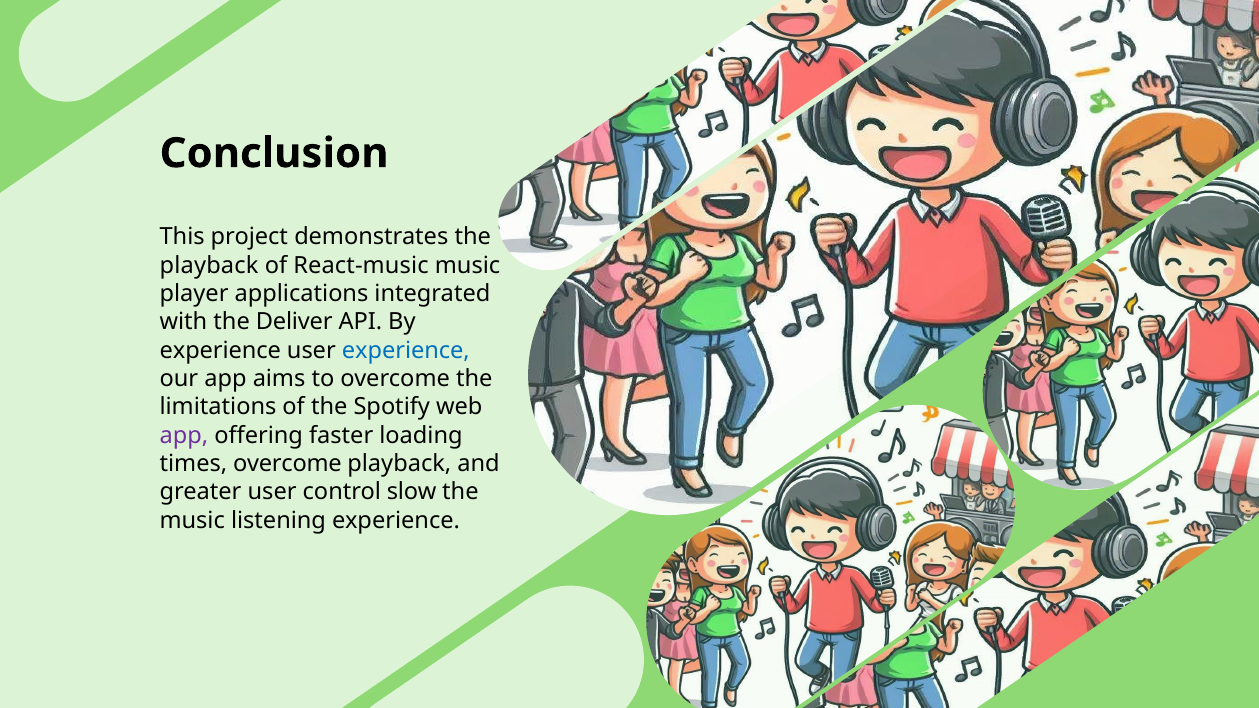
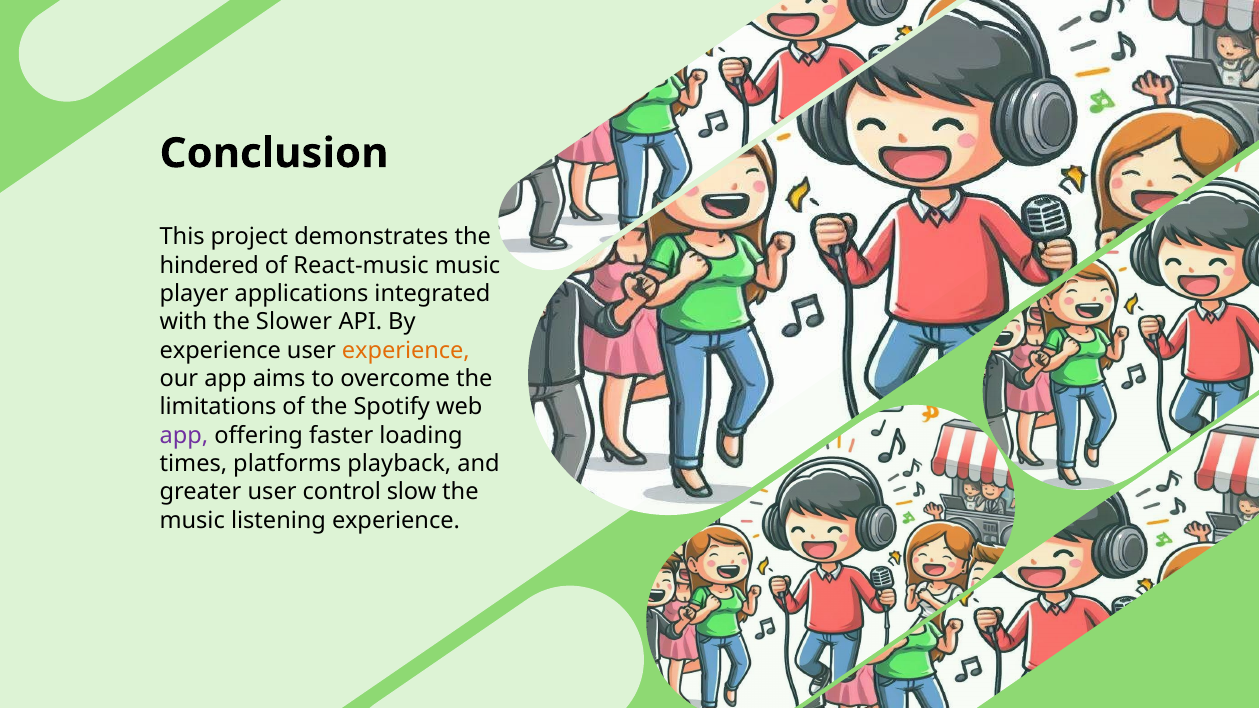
playback at (209, 266): playback -> hindered
Deliver: Deliver -> Slower
experience at (406, 351) colour: blue -> orange
times overcome: overcome -> platforms
